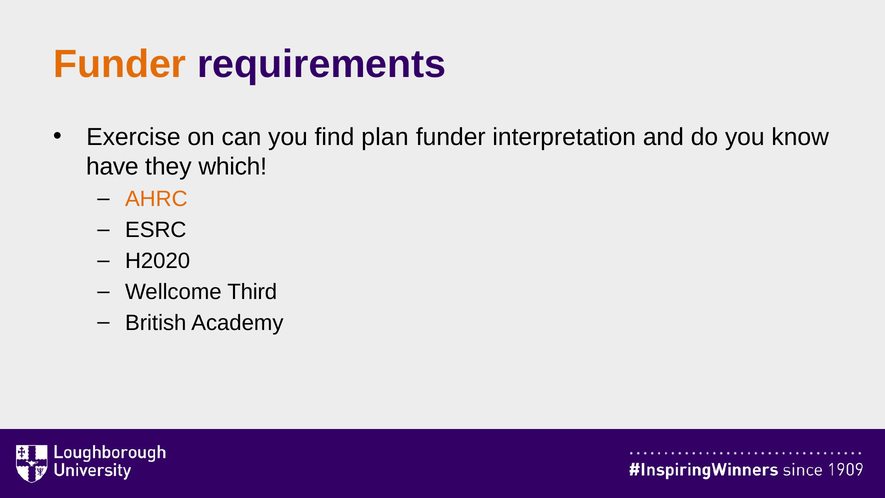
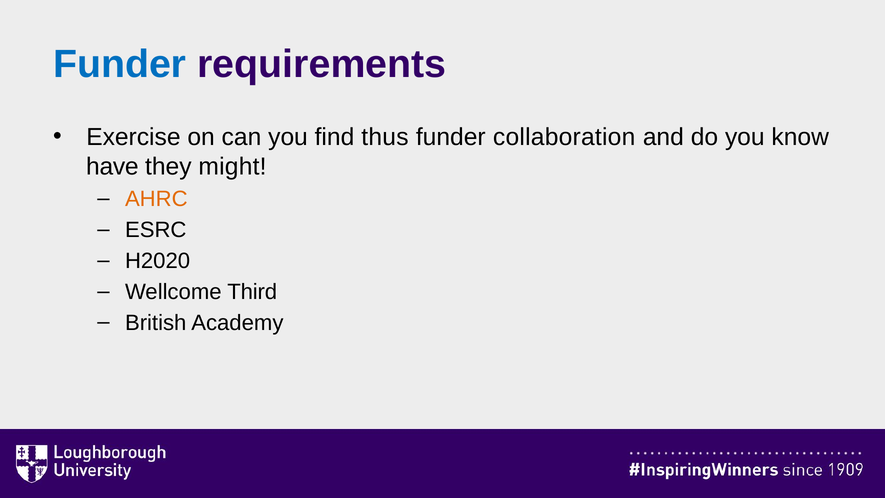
Funder at (120, 64) colour: orange -> blue
plan: plan -> thus
interpretation: interpretation -> collaboration
which: which -> might
